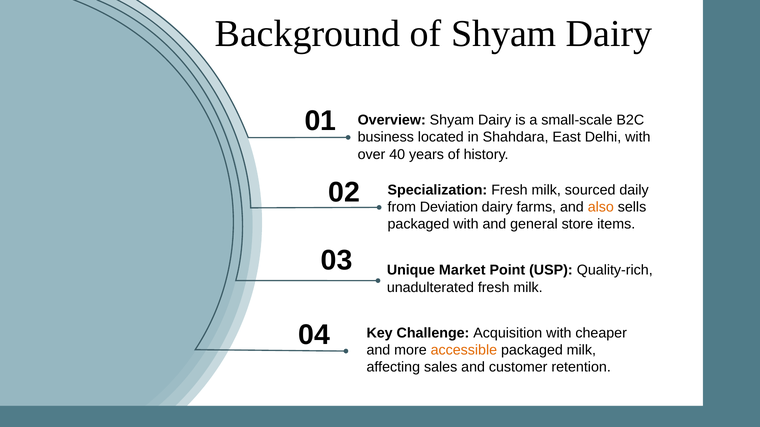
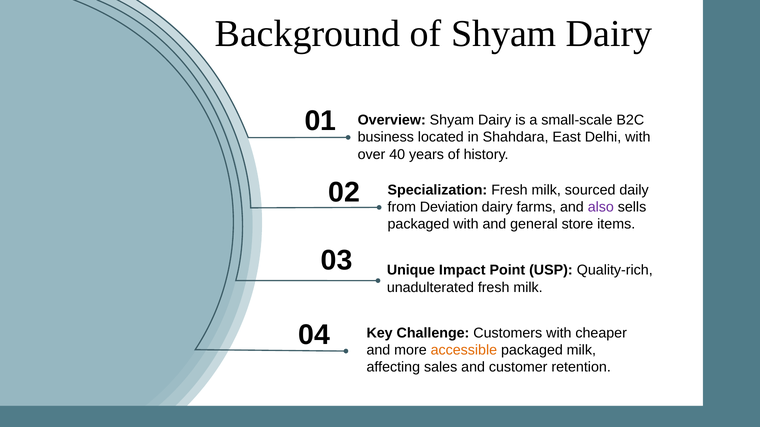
also colour: orange -> purple
Market: Market -> Impact
Acquisition: Acquisition -> Customers
